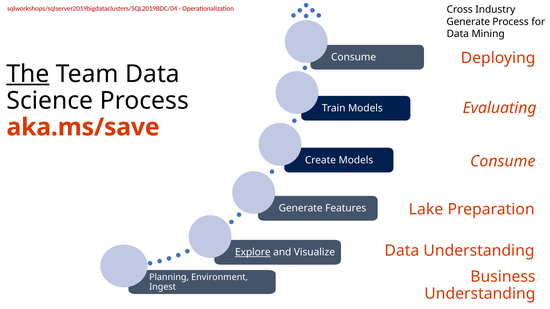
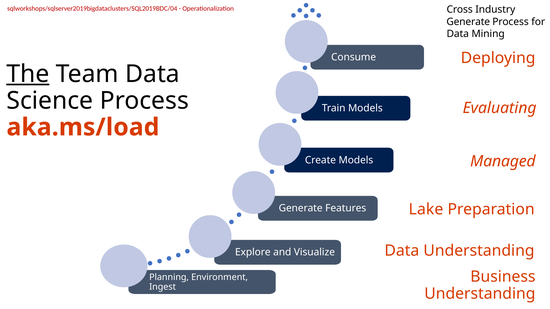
aka.ms/save: aka.ms/save -> aka.ms/load
Models Consume: Consume -> Managed
Explore underline: present -> none
